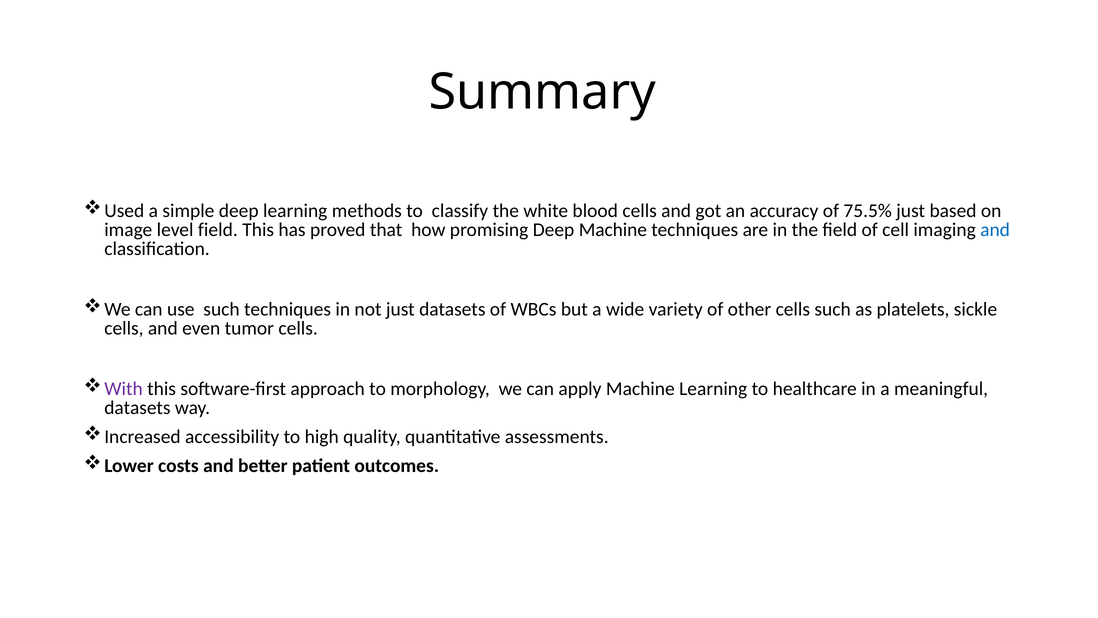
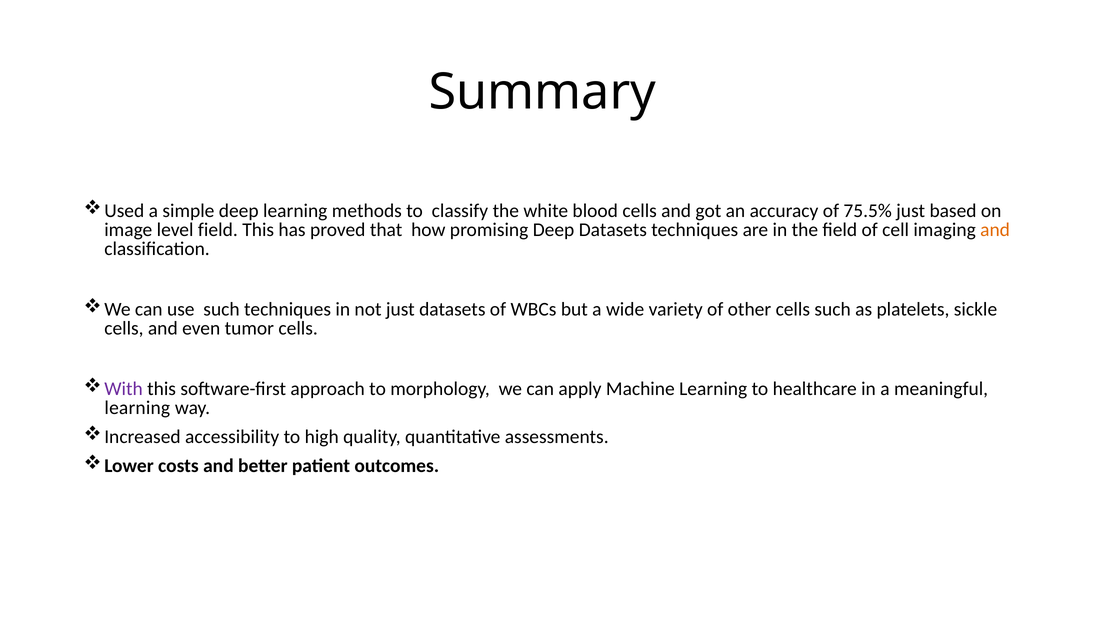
Deep Machine: Machine -> Datasets
and at (995, 230) colour: blue -> orange
datasets at (137, 407): datasets -> learning
